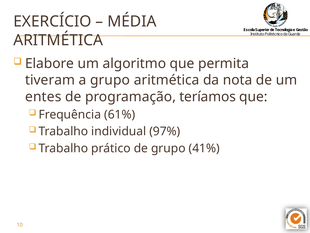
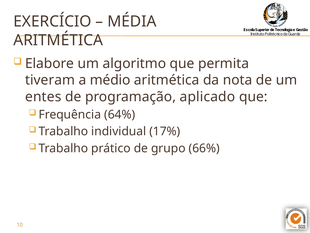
a grupo: grupo -> médio
teríamos: teríamos -> aplicado
61%: 61% -> 64%
97%: 97% -> 17%
41%: 41% -> 66%
